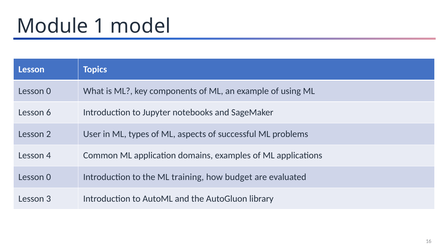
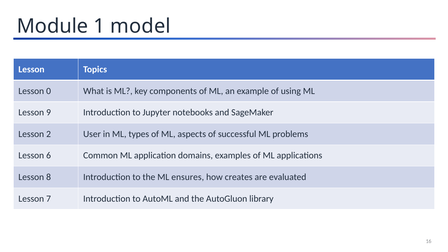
6: 6 -> 9
4: 4 -> 6
0 at (49, 177): 0 -> 8
training: training -> ensures
budget: budget -> creates
3: 3 -> 7
